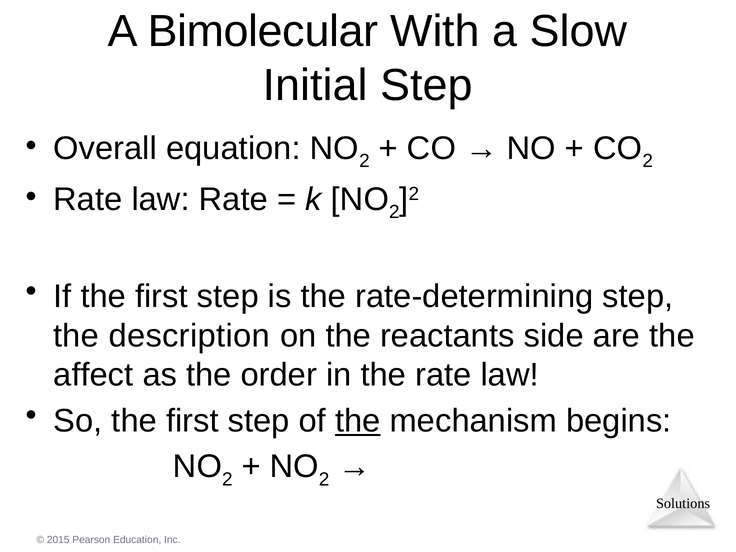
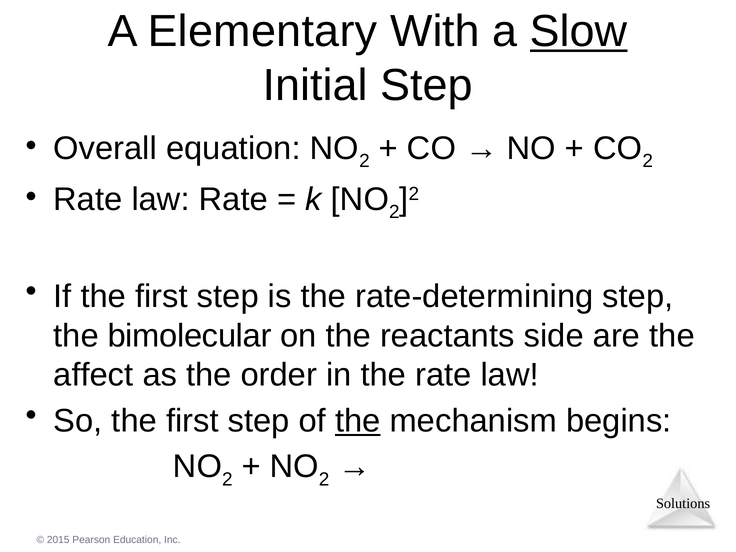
Bimolecular: Bimolecular -> Elementary
Slow underline: none -> present
description: description -> bimolecular
